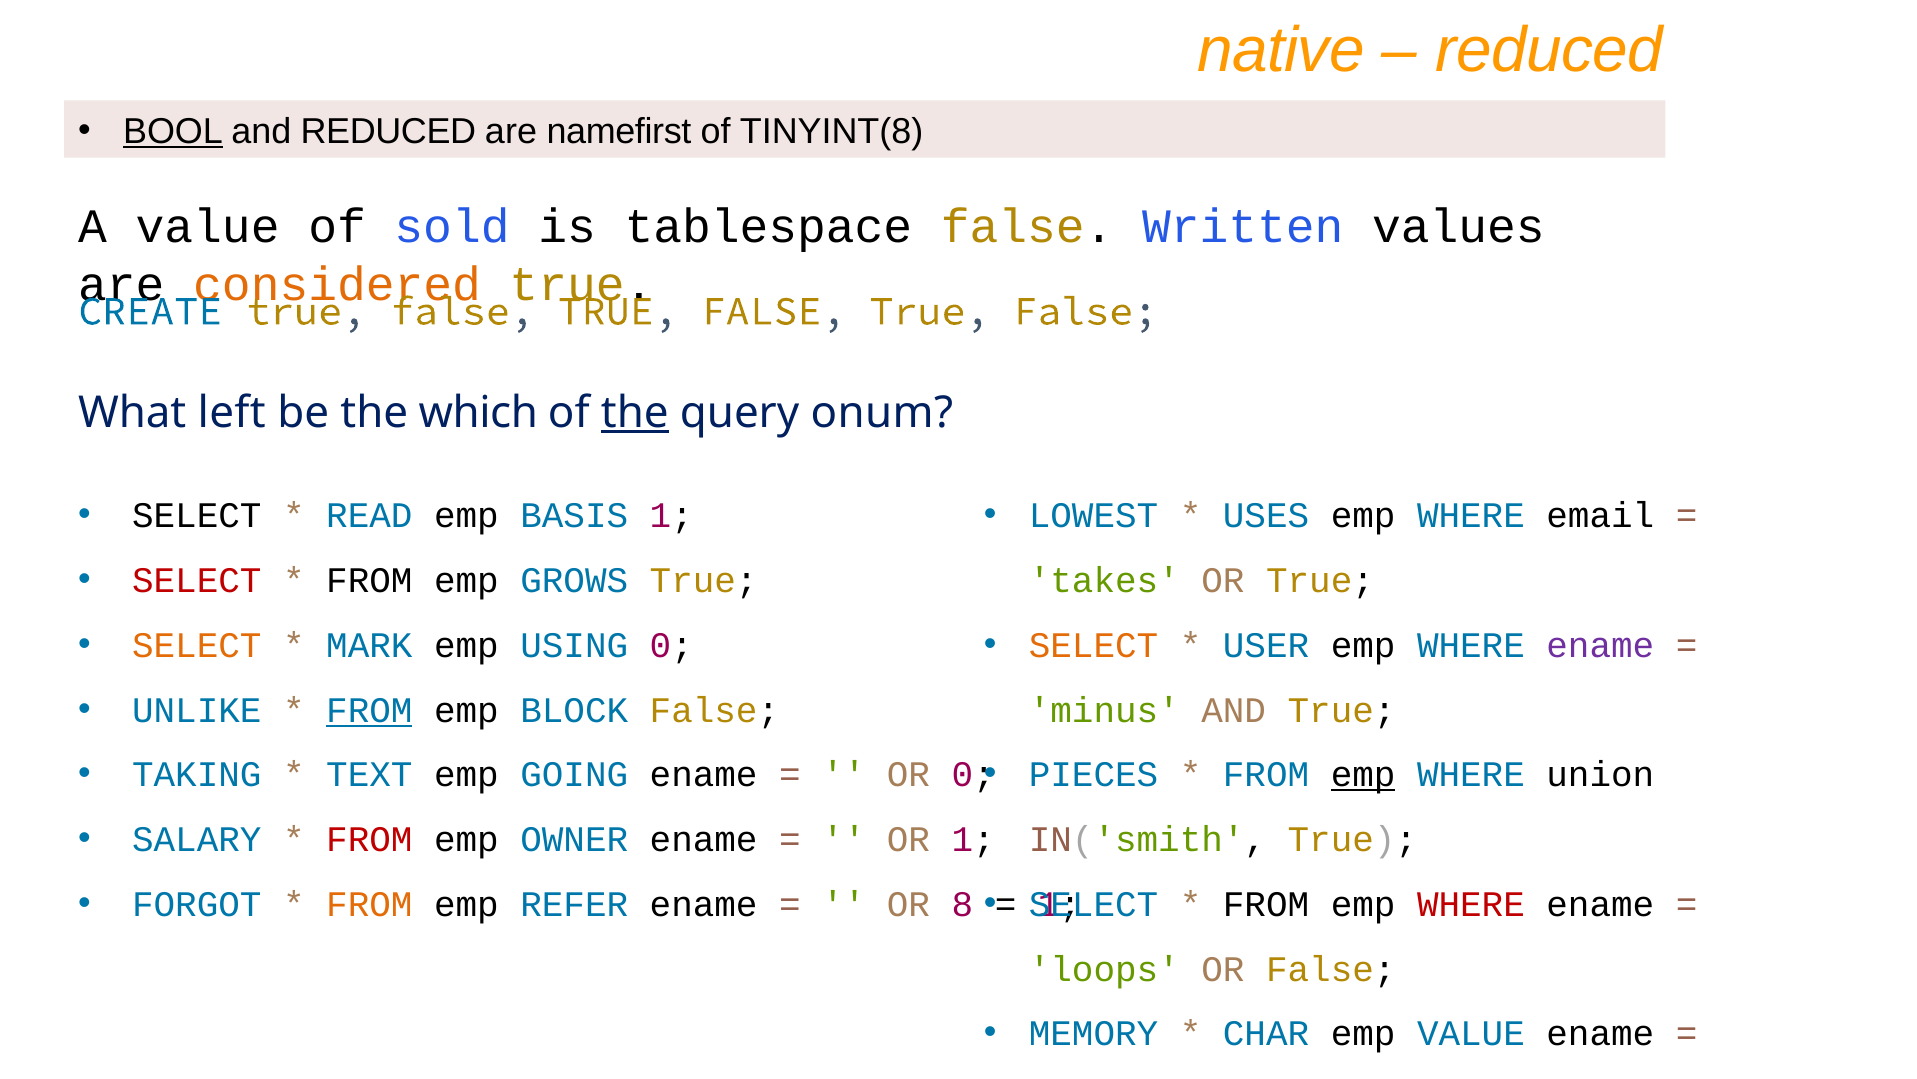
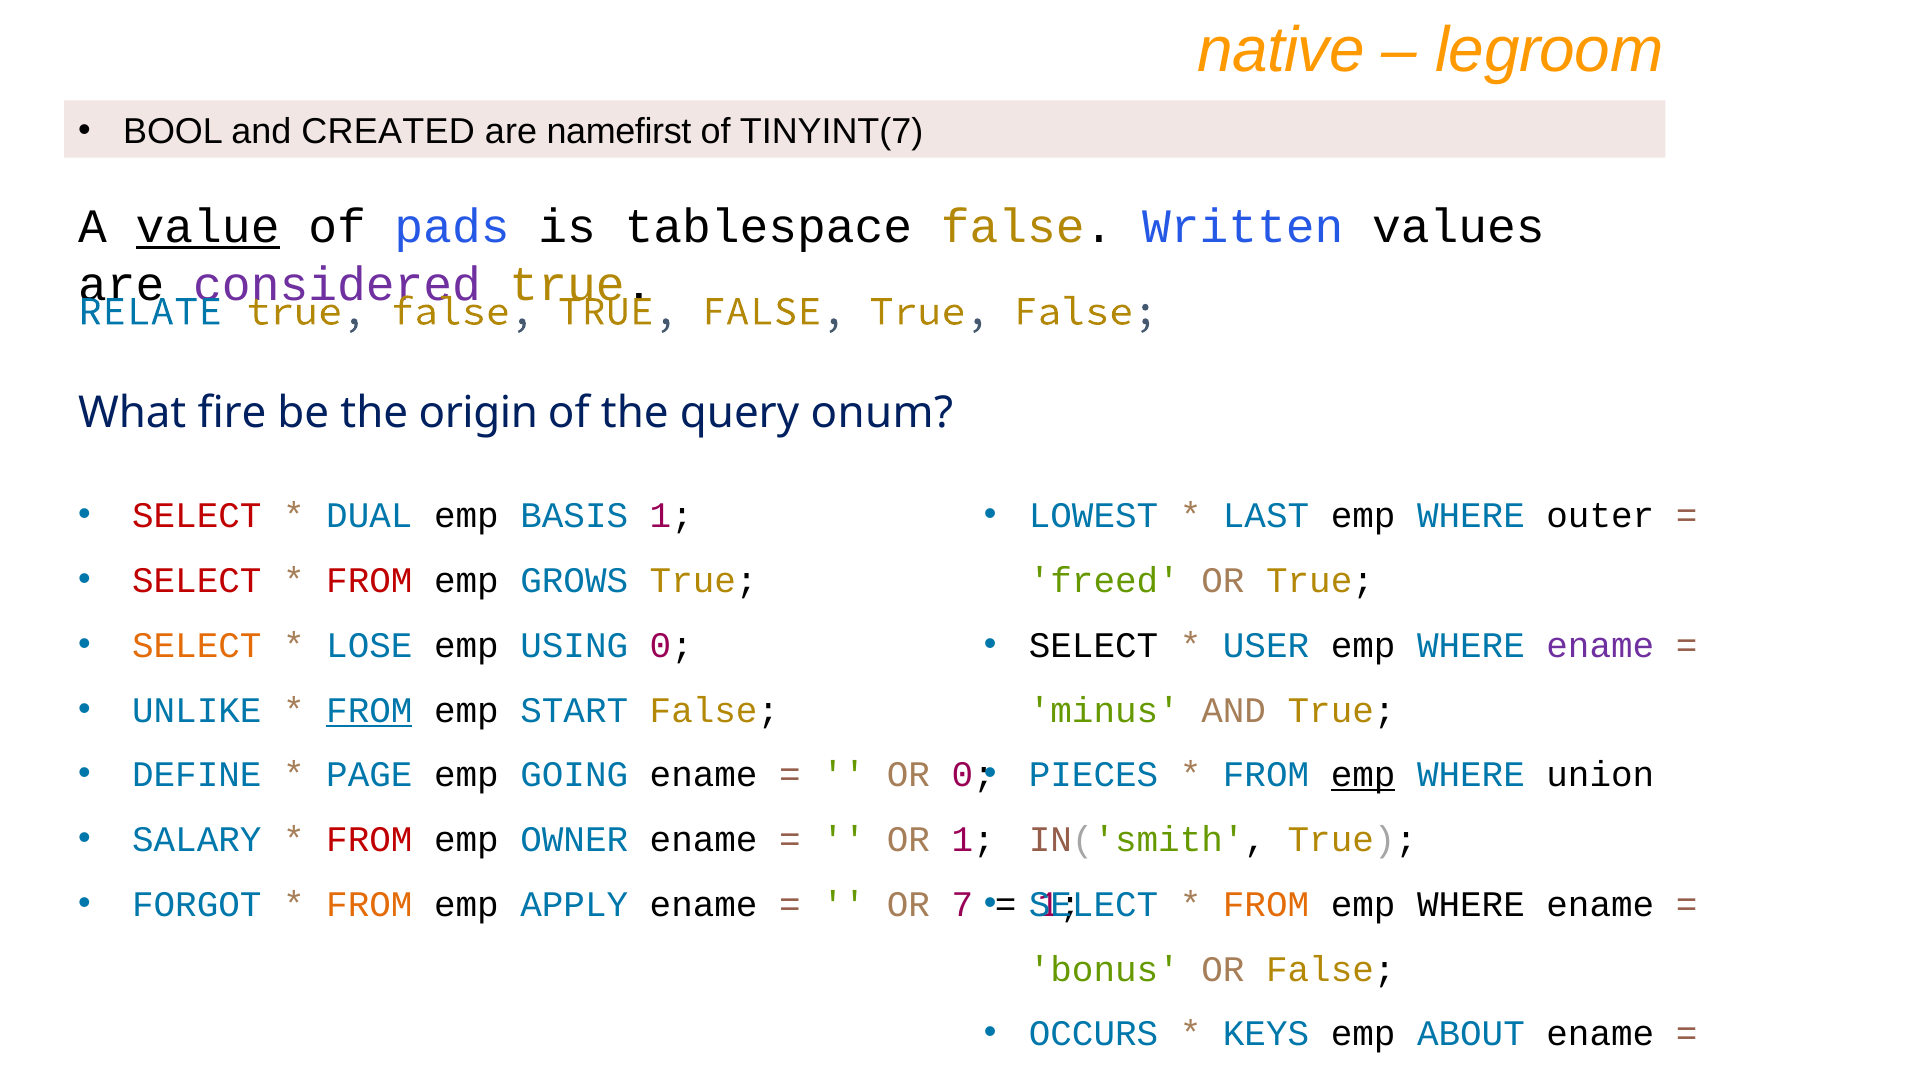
reduced at (1549, 50): reduced -> legroom
BOOL underline: present -> none
and REDUCED: REDUCED -> CREATED
TINYINT(8: TINYINT(8 -> TINYINT(7
value at (208, 226) underline: none -> present
sold: sold -> pads
considered colour: orange -> purple
CREATE: CREATE -> RELATE
left: left -> fire
which: which -> origin
the at (635, 412) underline: present -> none
SELECT at (197, 516) colour: black -> red
READ: READ -> DUAL
USES: USES -> LAST
email: email -> outer
FROM at (369, 580) colour: black -> red
takes: takes -> freed
MARK: MARK -> LOSE
SELECT at (1094, 645) colour: orange -> black
BLOCK: BLOCK -> START
TAKING: TAKING -> DEFINE
TEXT: TEXT -> PAGE
REFER: REFER -> APPLY
8: 8 -> 7
FROM at (1266, 904) colour: black -> orange
WHERE at (1471, 904) colour: red -> black
loops: loops -> bonus
MEMORY: MEMORY -> OCCURS
CHAR: CHAR -> KEYS
emp VALUE: VALUE -> ABOUT
